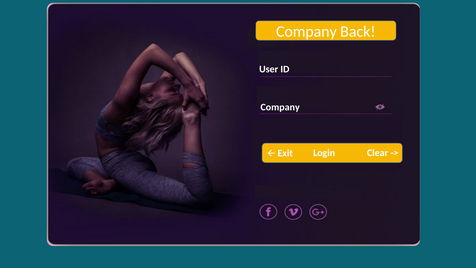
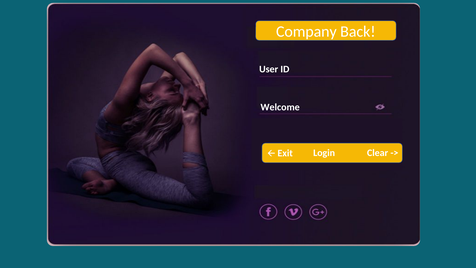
Company at (280, 107): Company -> Welcome
